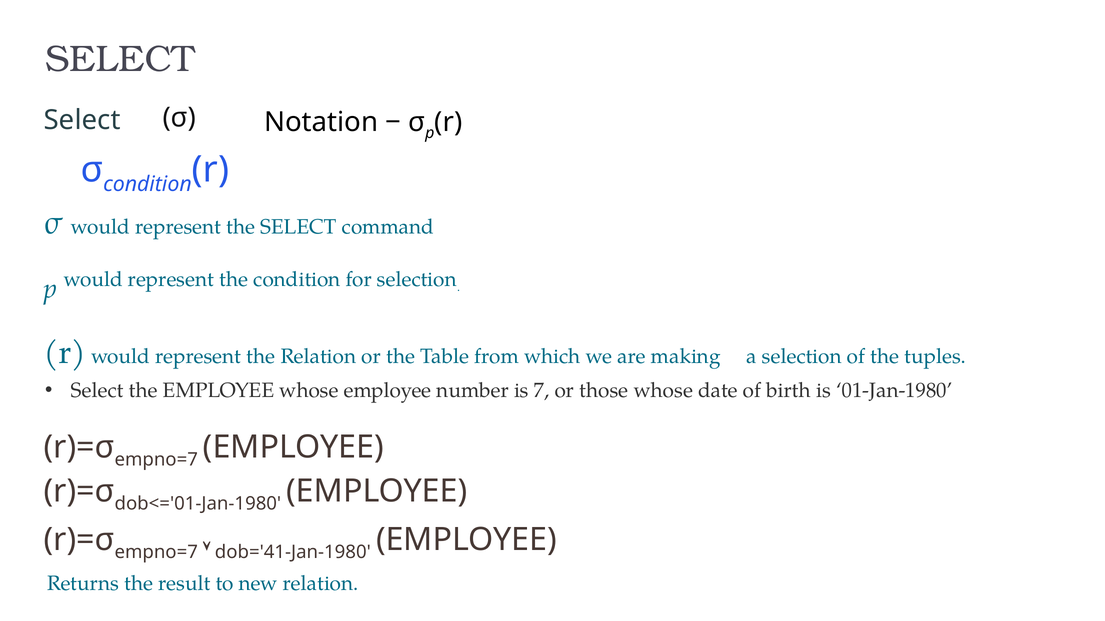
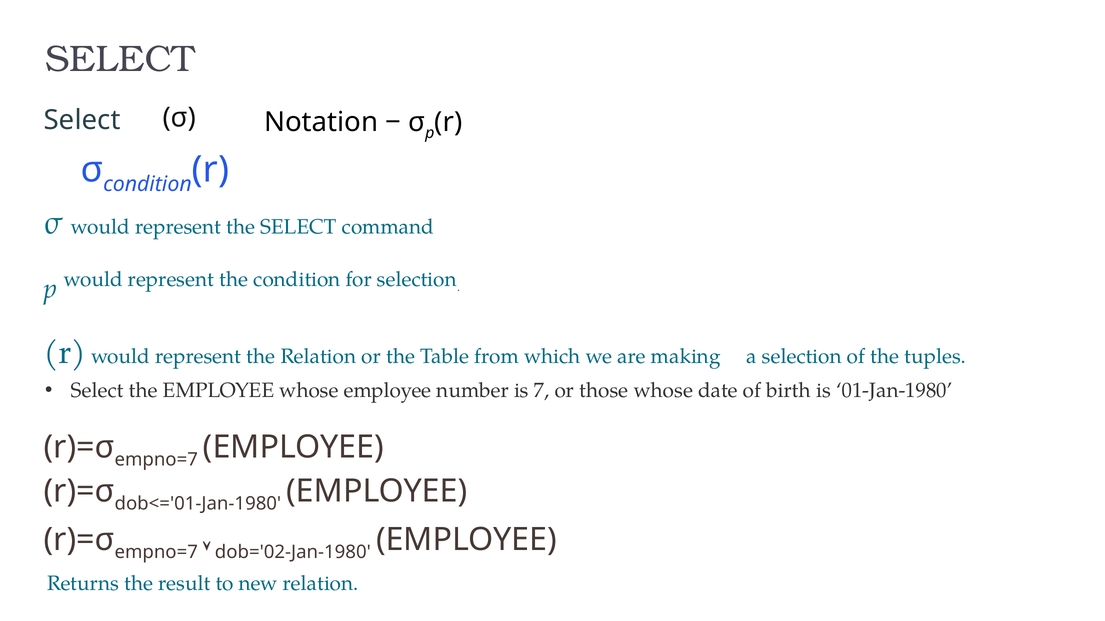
dob='41-Jan-1980: dob='41-Jan-1980 -> dob='02-Jan-1980
